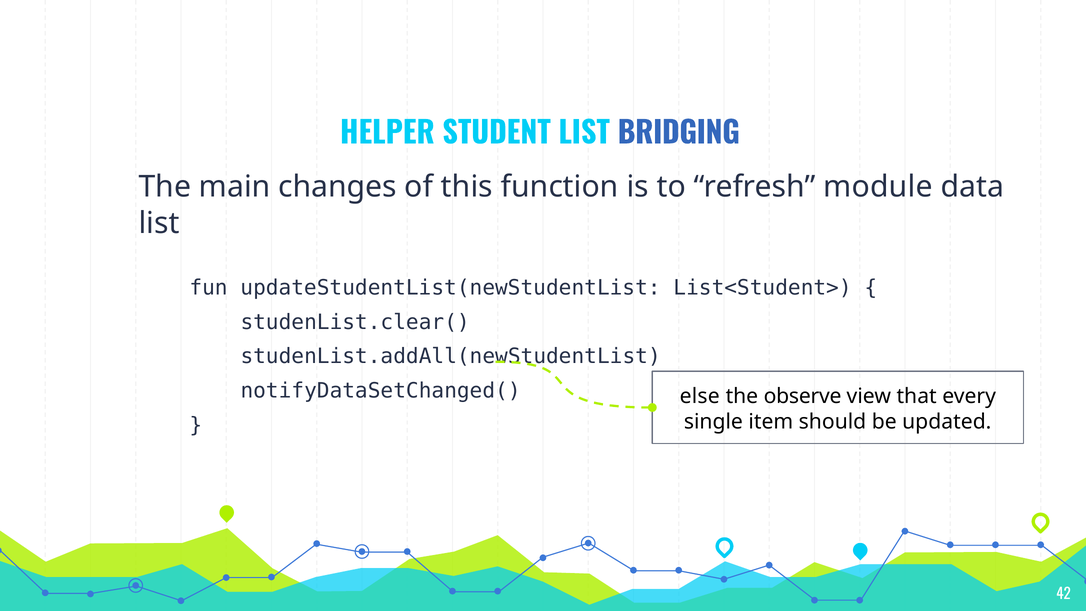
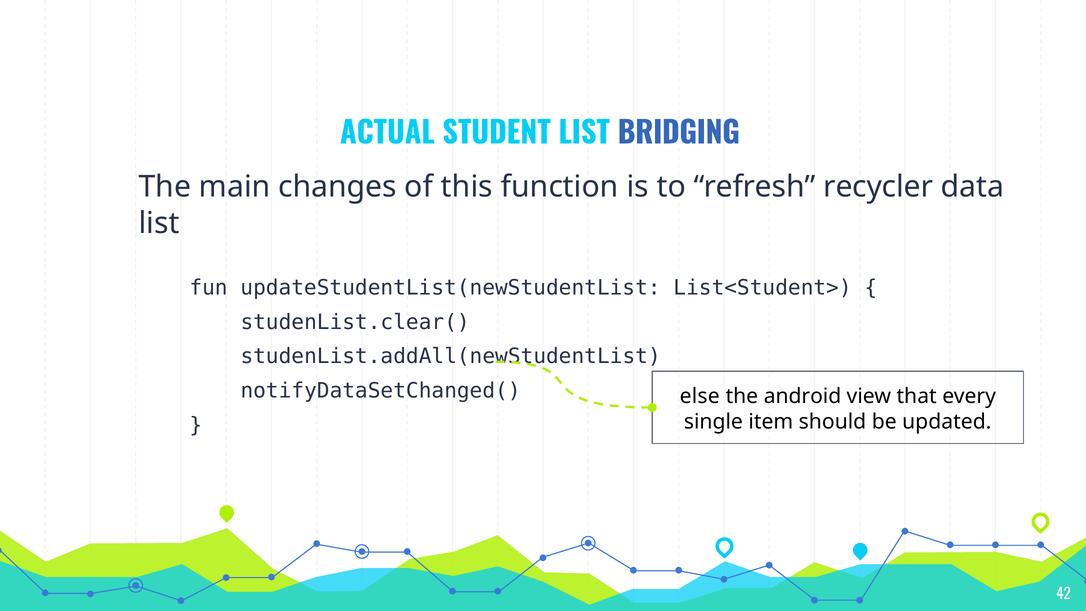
HELPER: HELPER -> ACTUAL
module: module -> recycler
observe: observe -> android
